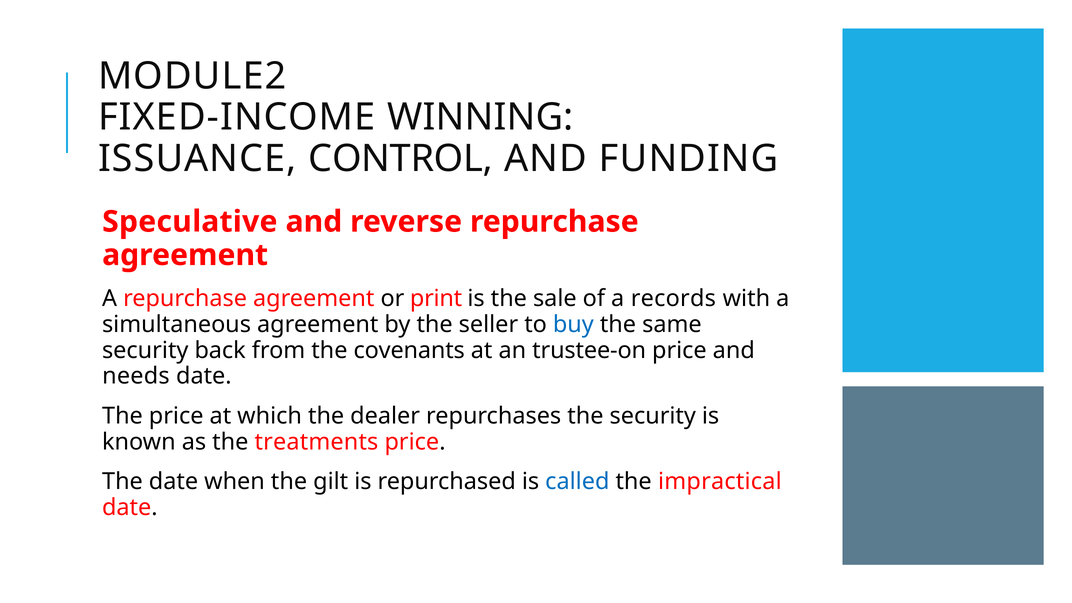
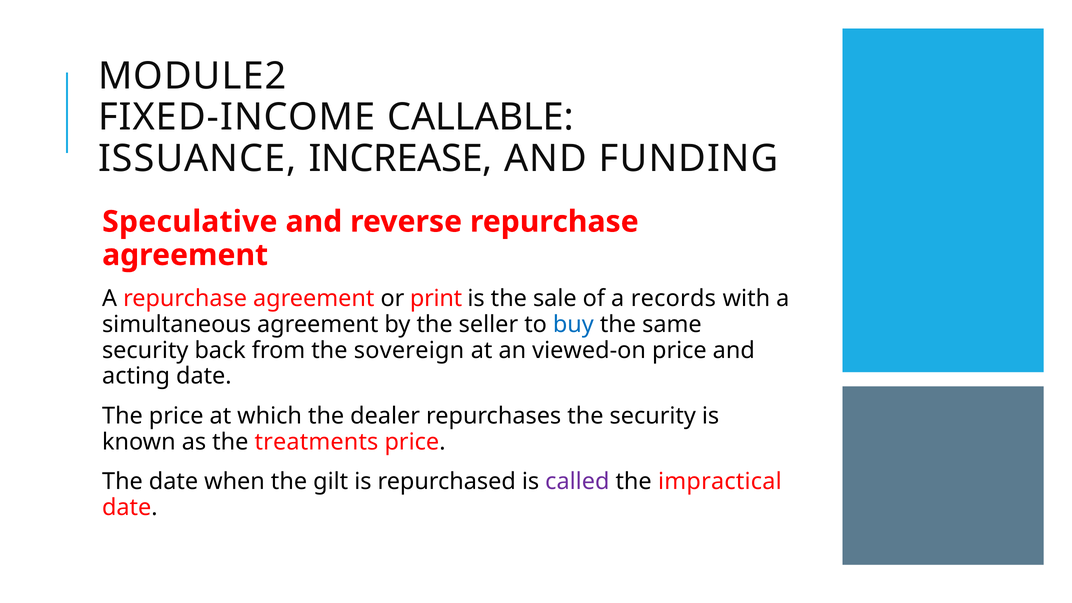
WINNING: WINNING -> CALLABLE
CONTROL: CONTROL -> INCREASE
covenants: covenants -> sovereign
trustee-on: trustee-on -> viewed-on
needs: needs -> acting
called colour: blue -> purple
